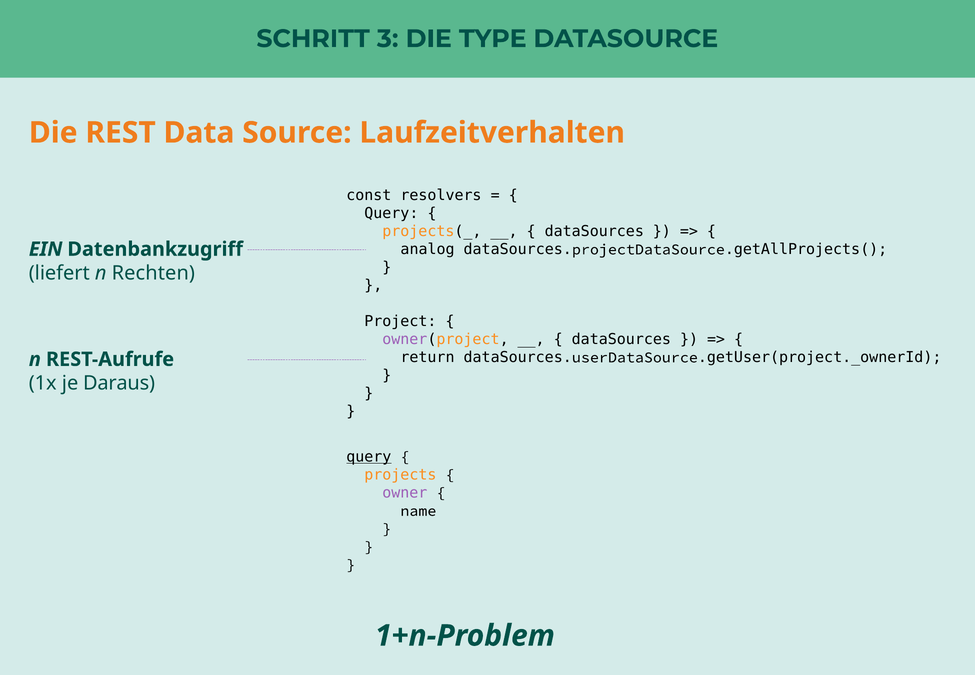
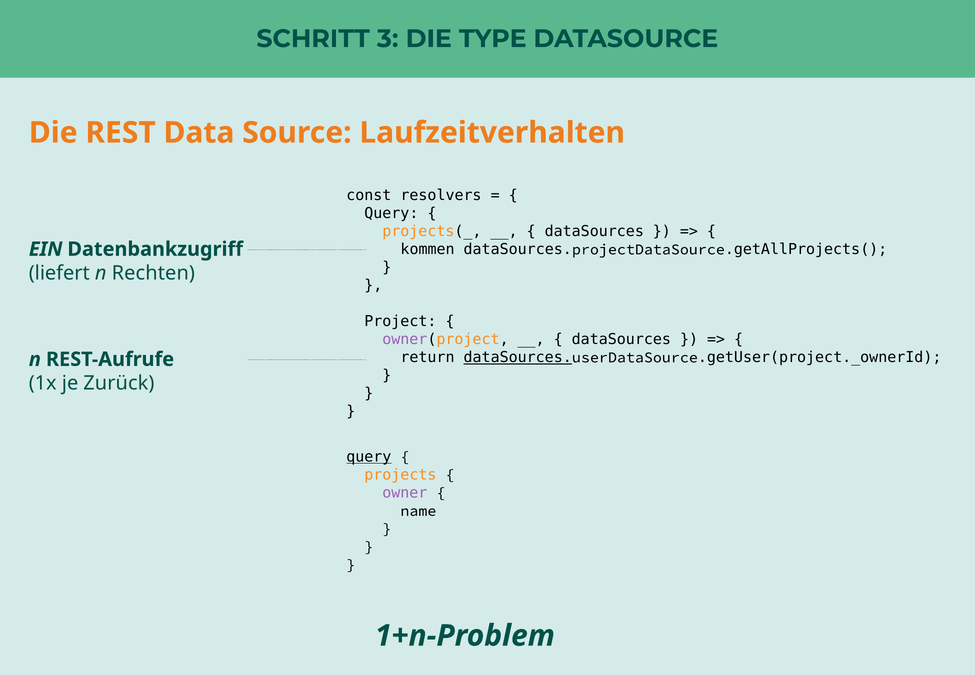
analog: analog -> kommen
dataSources at (518, 357) underline: none -> present
Daraus: Daraus -> Zurück
